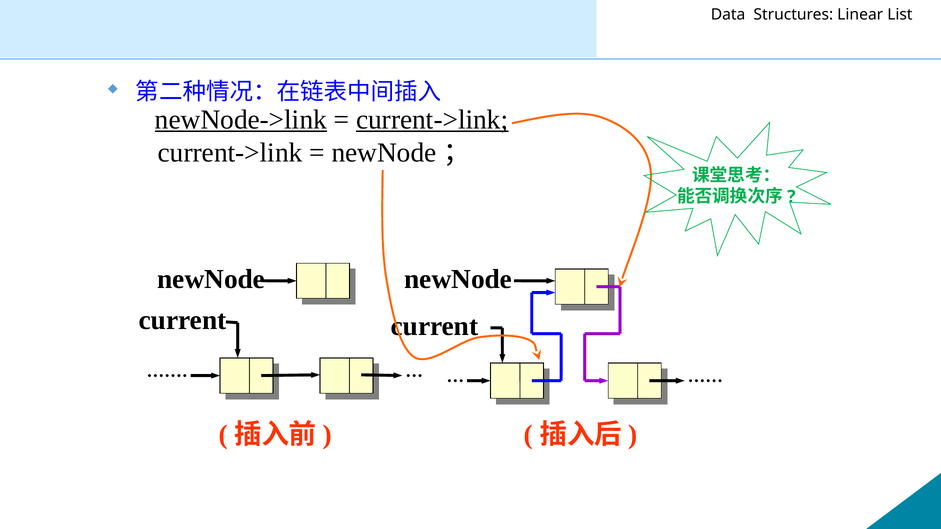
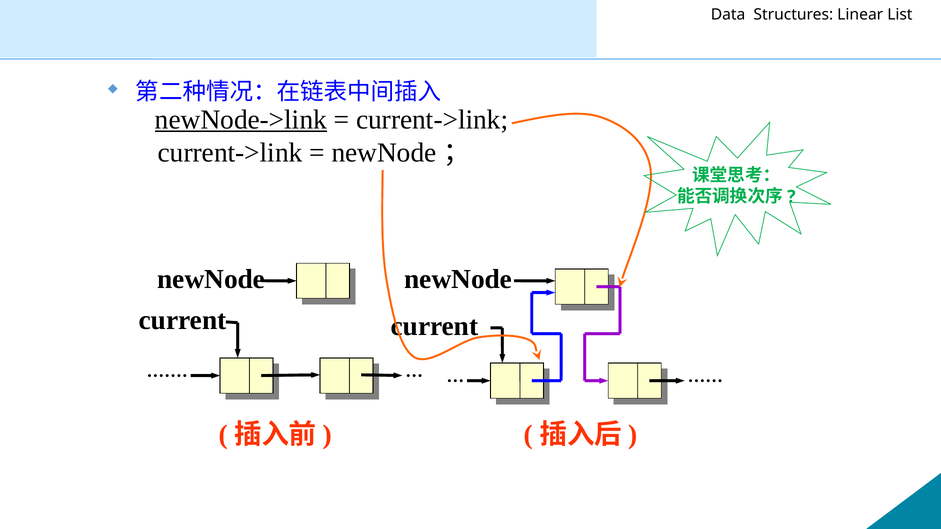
current->link at (432, 120) underline: present -> none
